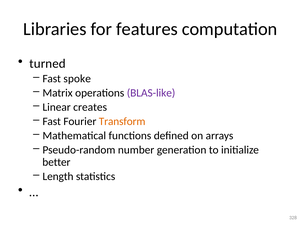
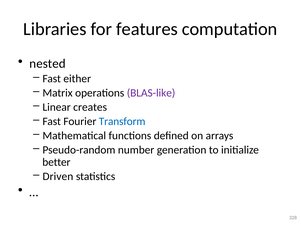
turned: turned -> nested
spoke: spoke -> either
Transform colour: orange -> blue
Length: Length -> Driven
